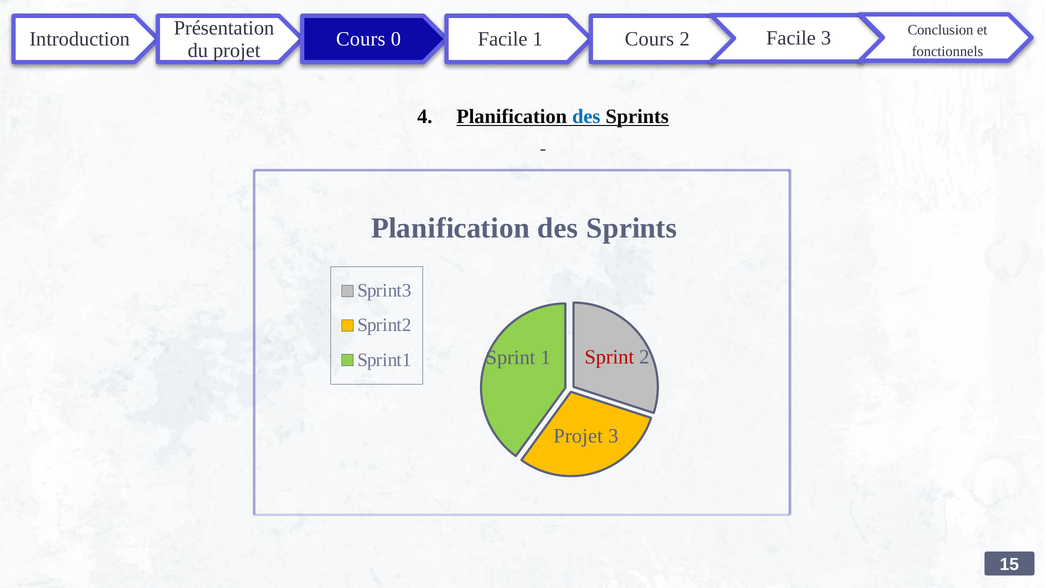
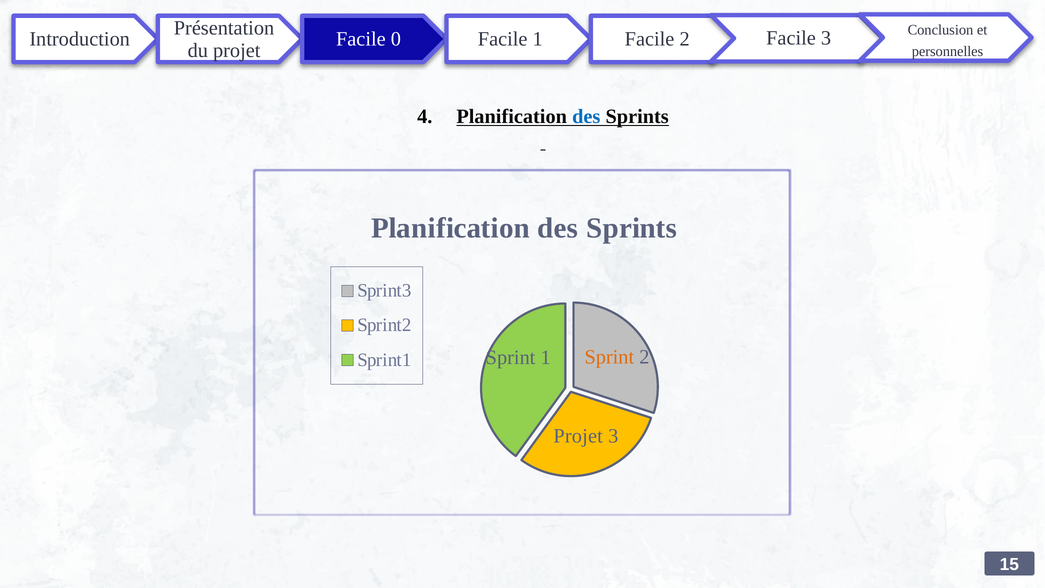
Cours at (361, 39): Cours -> Facile
1 Cours: Cours -> Facile
fonctionnels: fonctionnels -> personnelles
Sprint at (609, 357) colour: red -> orange
